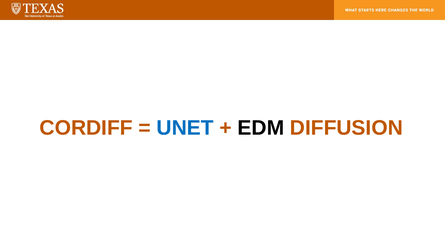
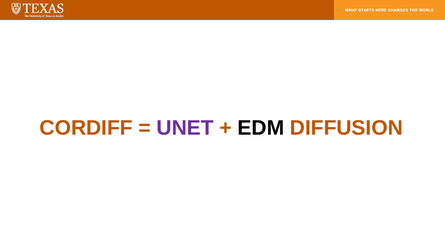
UNET colour: blue -> purple
